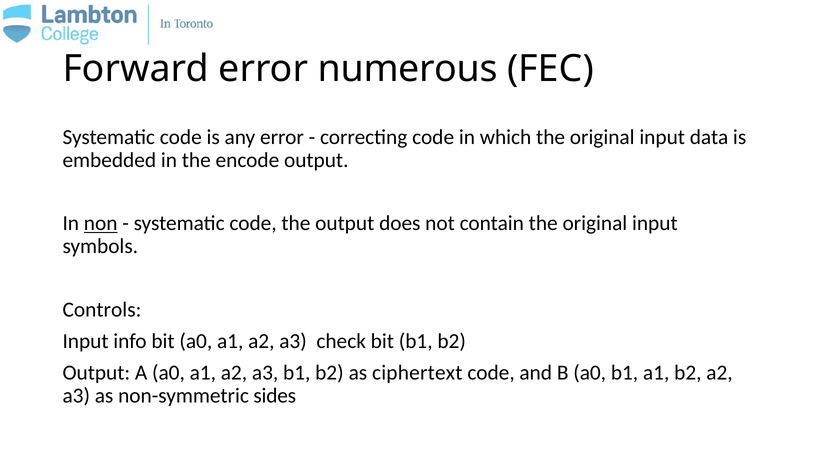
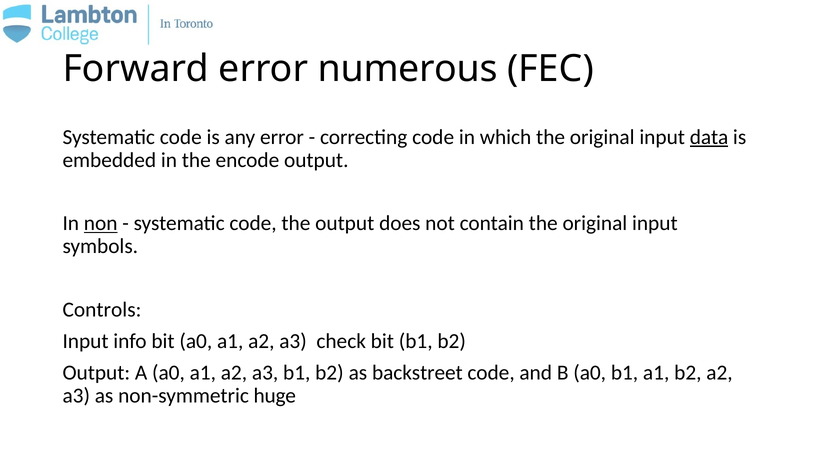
data underline: none -> present
ciphertext: ciphertext -> backstreet
sides: sides -> huge
